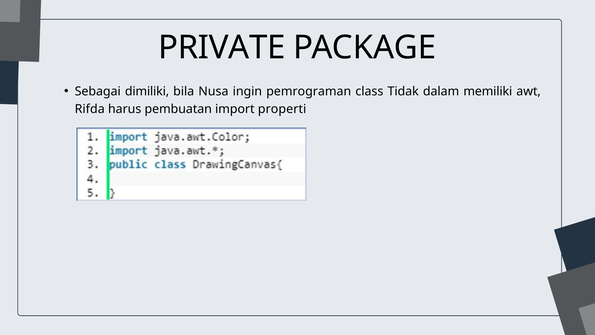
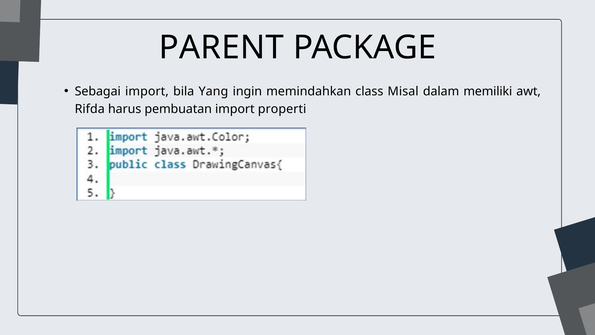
PRIVATE: PRIVATE -> PARENT
Sebagai dimiliki: dimiliki -> import
Nusa: Nusa -> Yang
pemrograman: pemrograman -> memindahkan
Tidak: Tidak -> Misal
